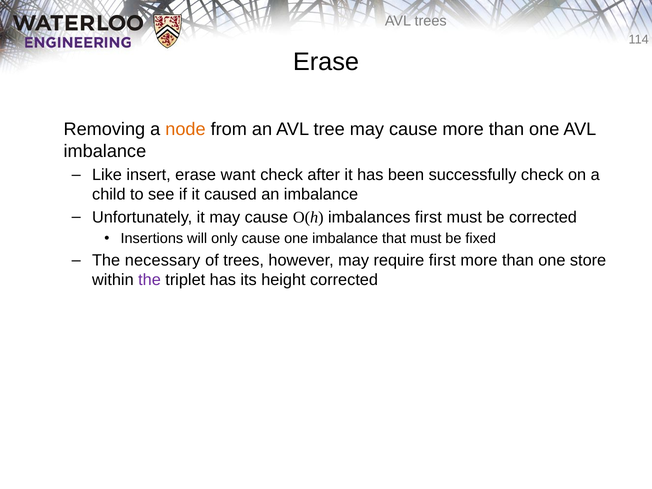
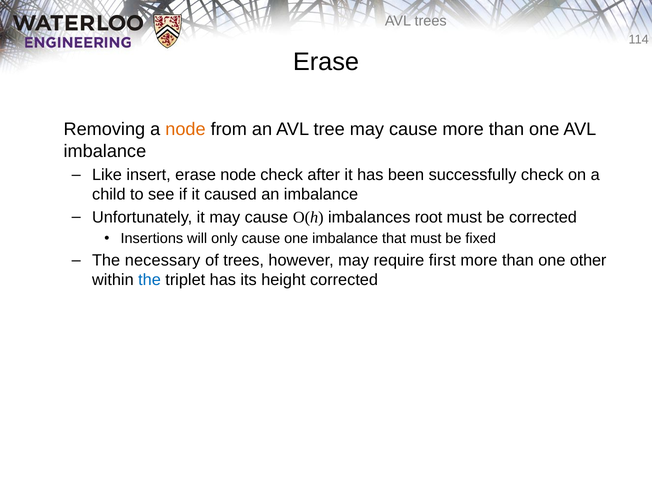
erase want: want -> node
imbalances first: first -> root
store: store -> other
the at (150, 280) colour: purple -> blue
